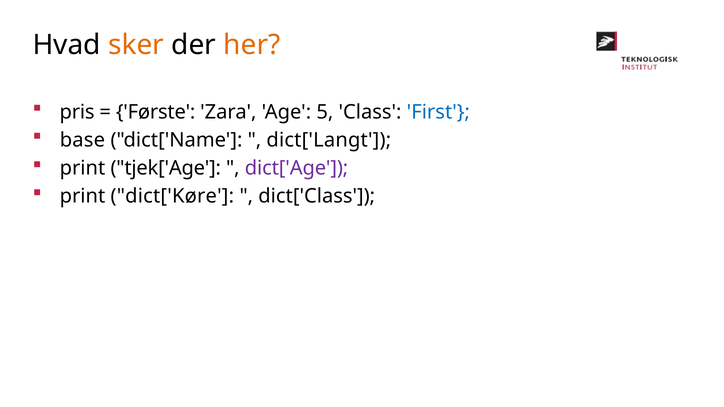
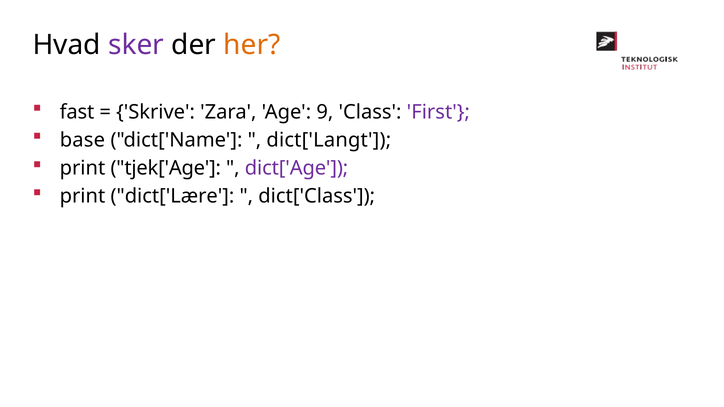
sker colour: orange -> purple
pris: pris -> fast
Første: Første -> Skrive
5: 5 -> 9
First colour: blue -> purple
dict['Køre: dict['Køre -> dict['Lære
